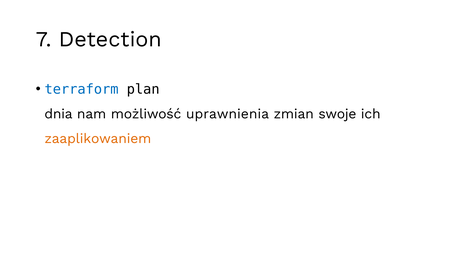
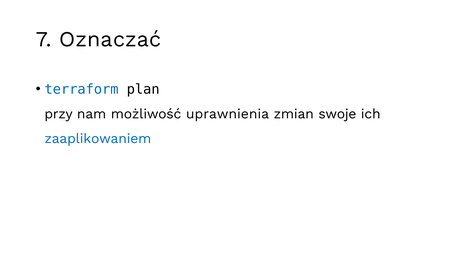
Detection: Detection -> Oznaczać
dnia: dnia -> przy
zaaplikowaniem colour: orange -> blue
